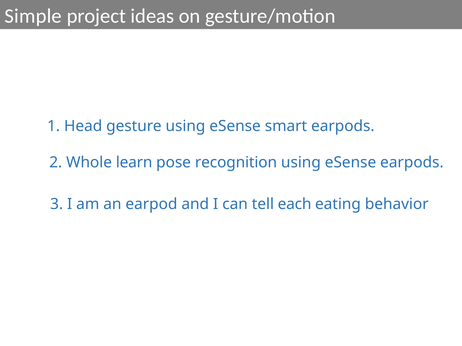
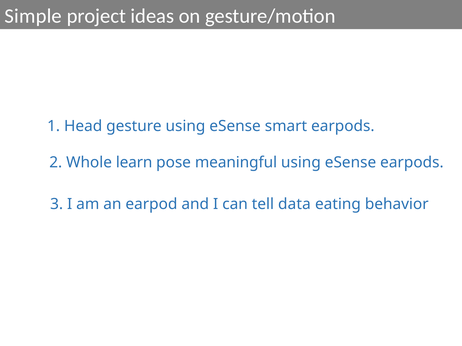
recognition: recognition -> meaningful
each: each -> data
